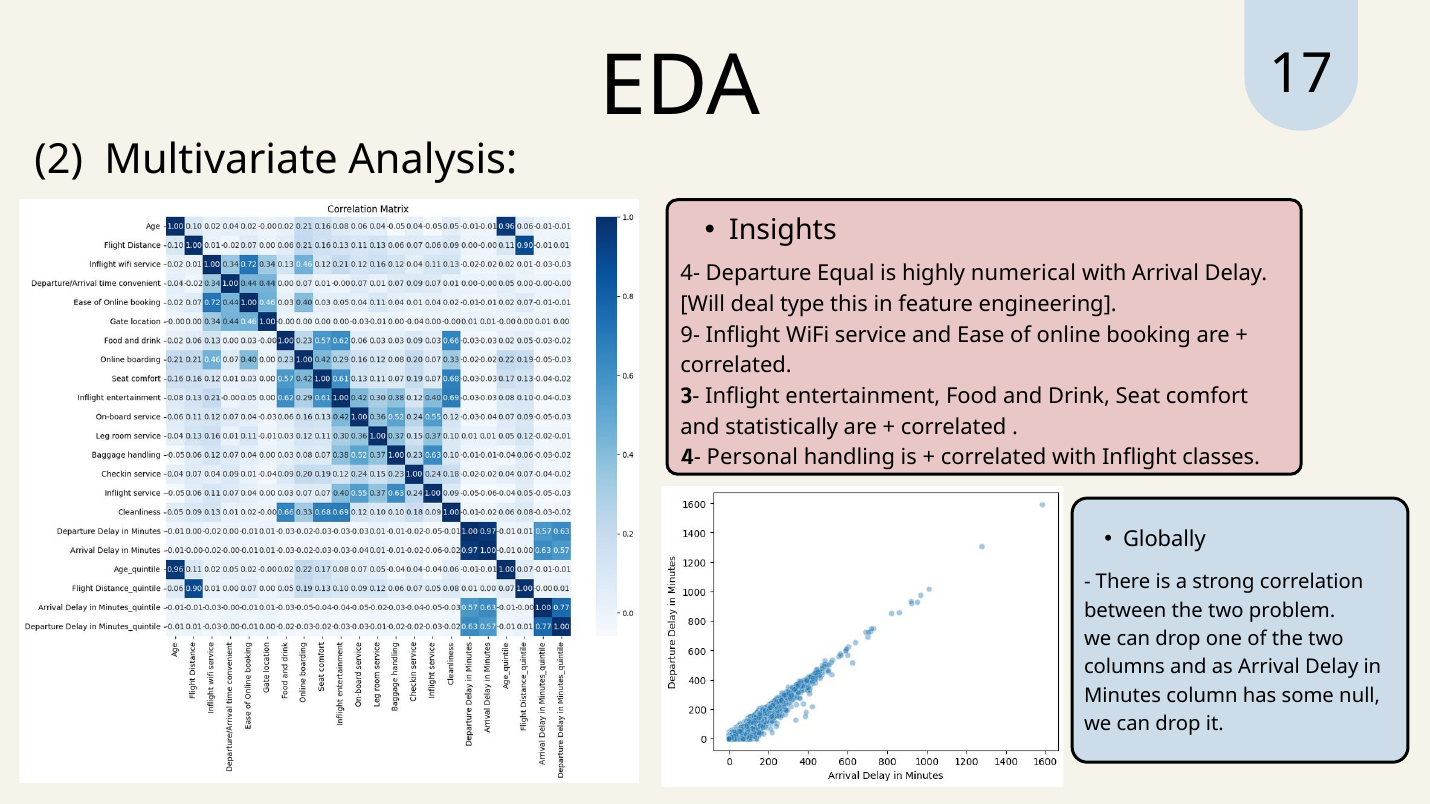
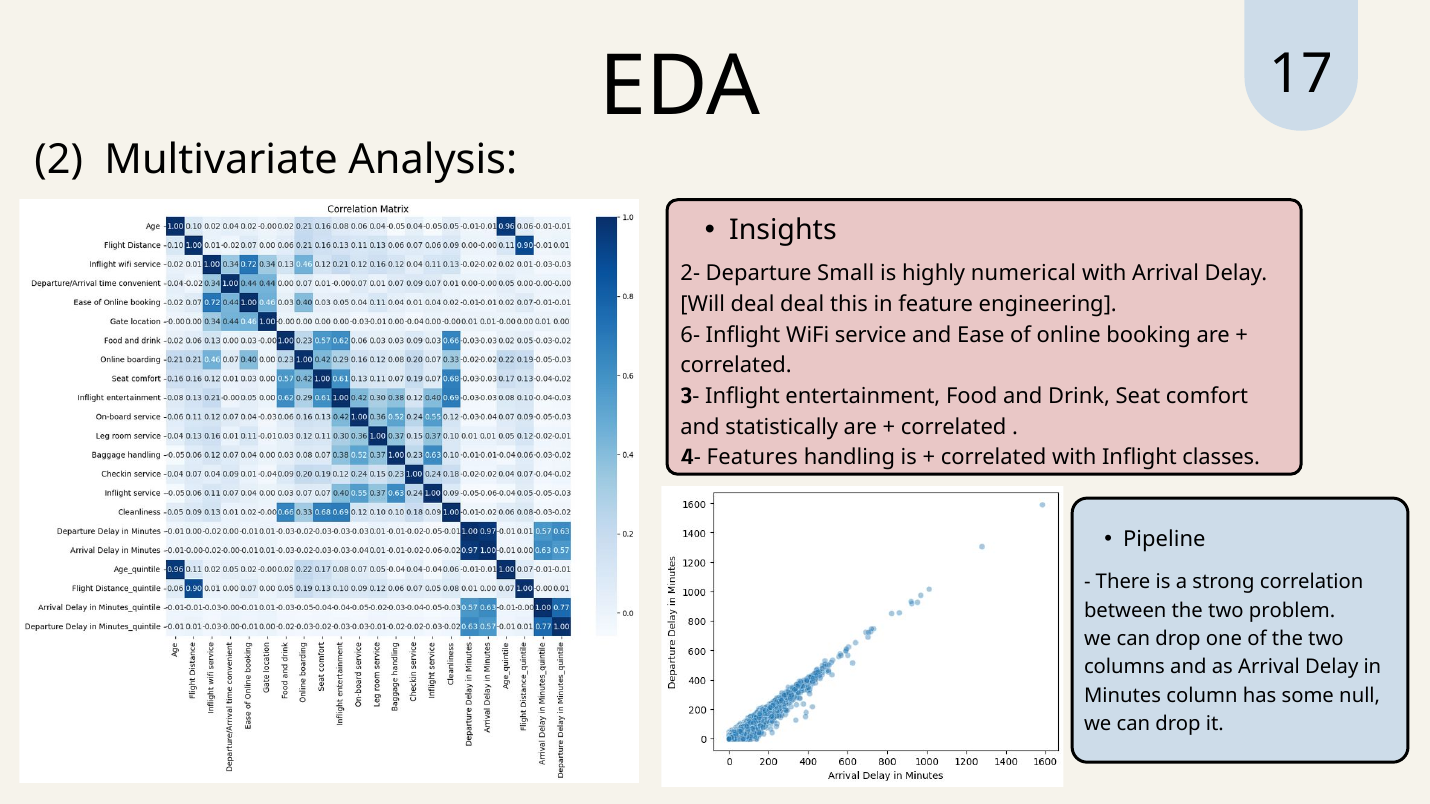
4- at (690, 274): 4- -> 2-
Equal: Equal -> Small
deal type: type -> deal
9-: 9- -> 6-
Personal: Personal -> Features
Globally: Globally -> Pipeline
